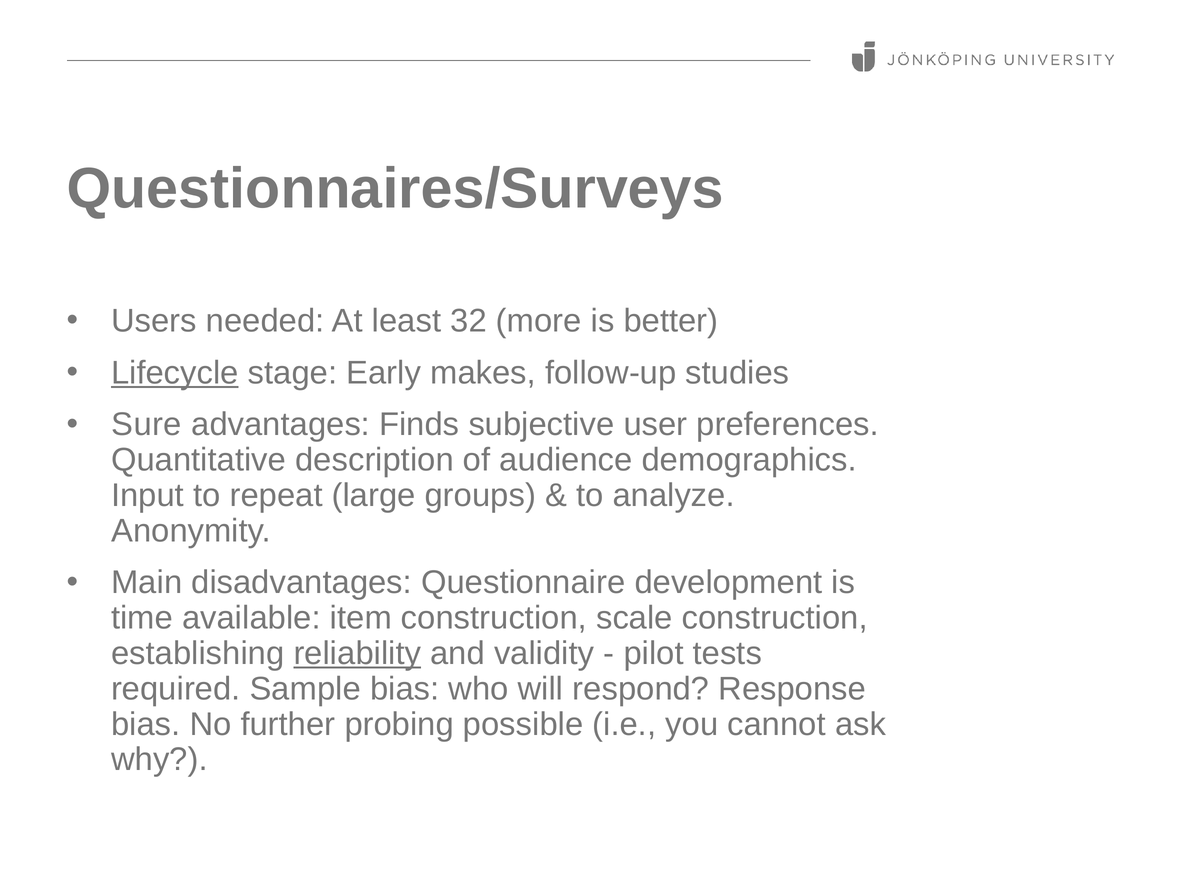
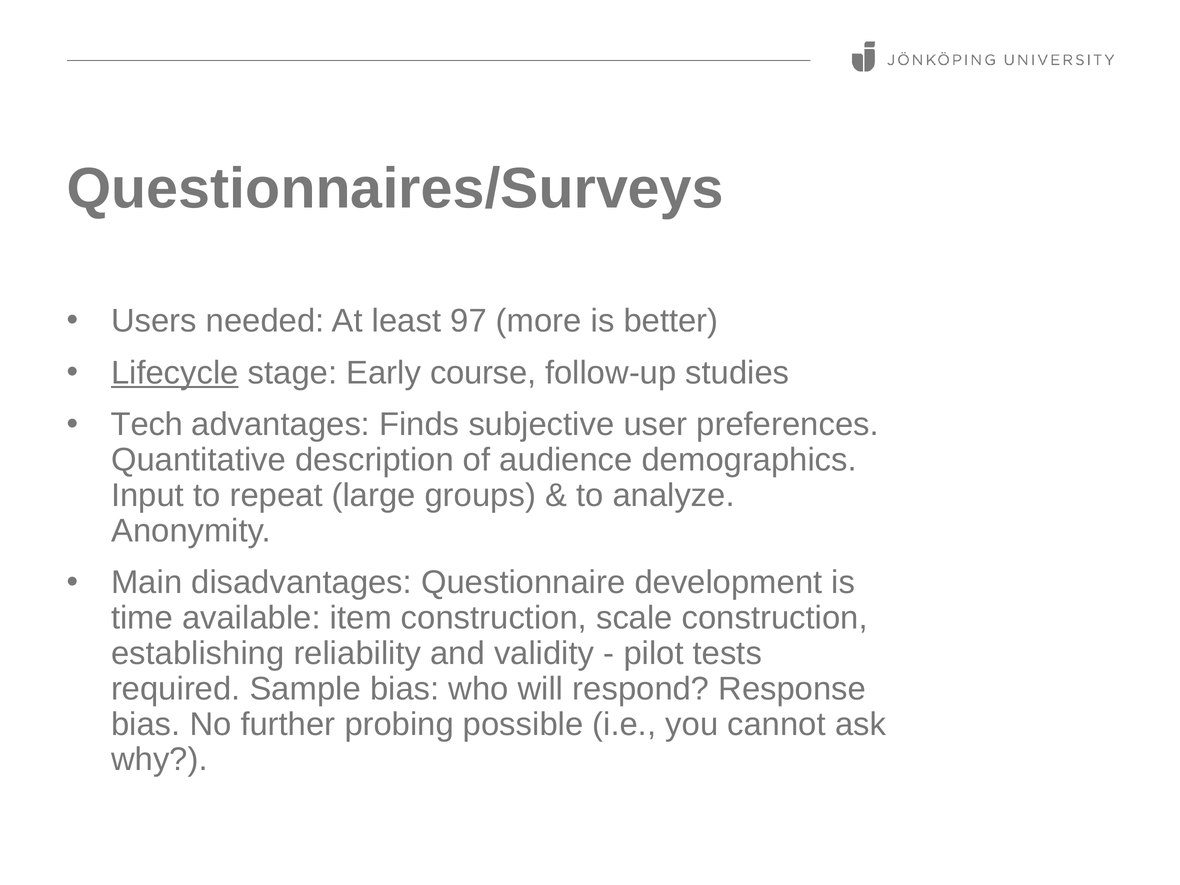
32: 32 -> 97
makes: makes -> course
Sure: Sure -> Tech
reliability underline: present -> none
